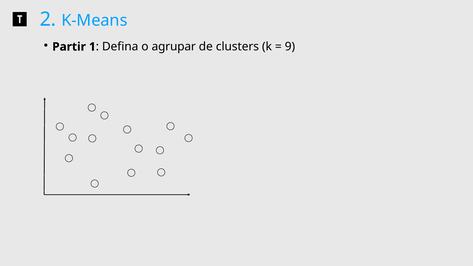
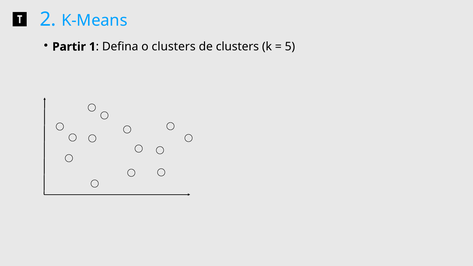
o agrupar: agrupar -> clusters
9: 9 -> 5
